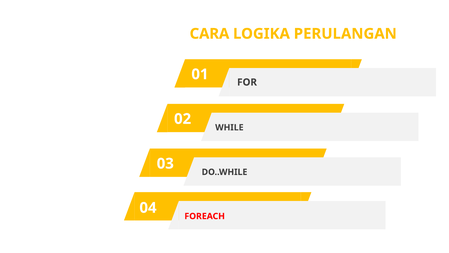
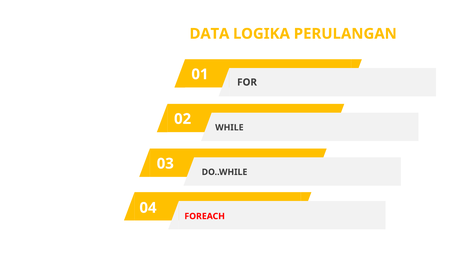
CARA: CARA -> DATA
